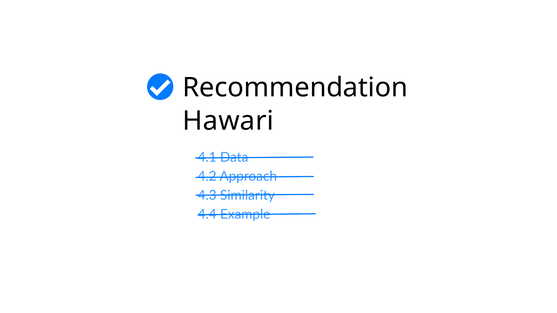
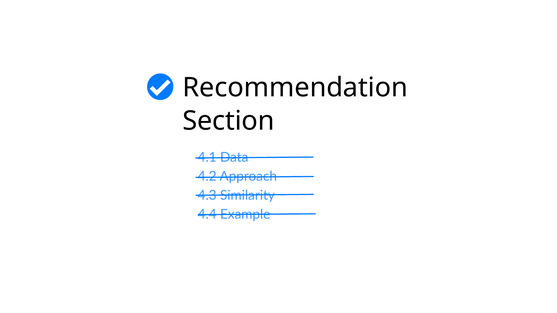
Hawari: Hawari -> Section
